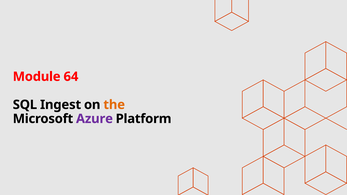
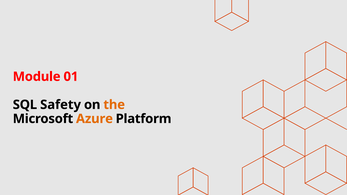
64: 64 -> 01
Ingest: Ingest -> Safety
Azure colour: purple -> orange
